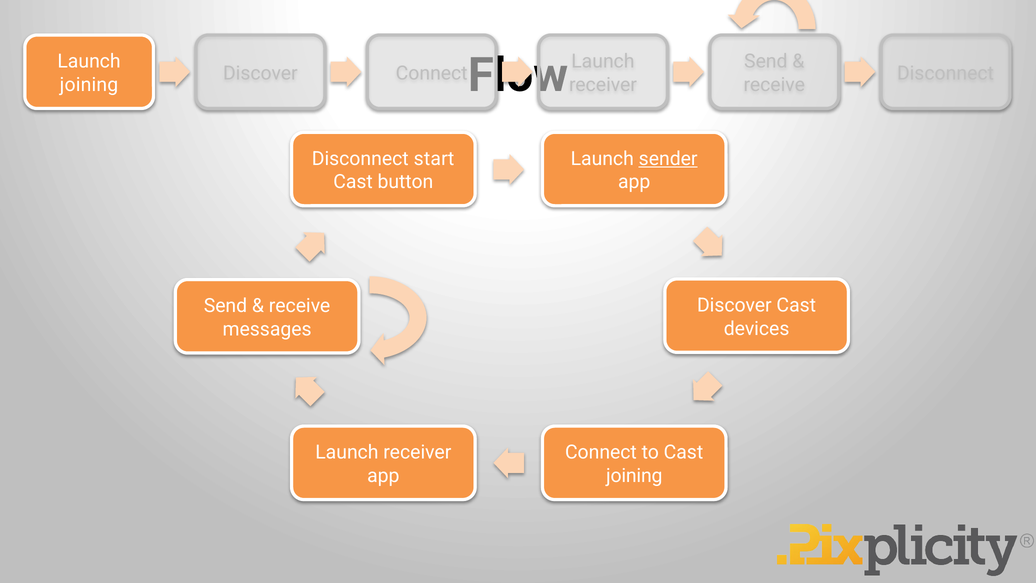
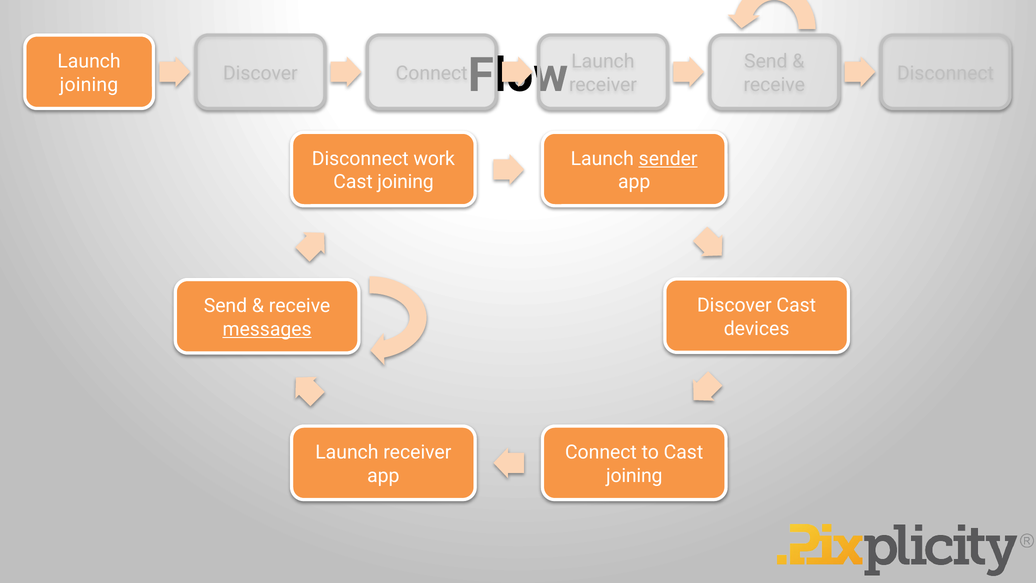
start: start -> work
button at (405, 182): button -> joining
messages underline: none -> present
